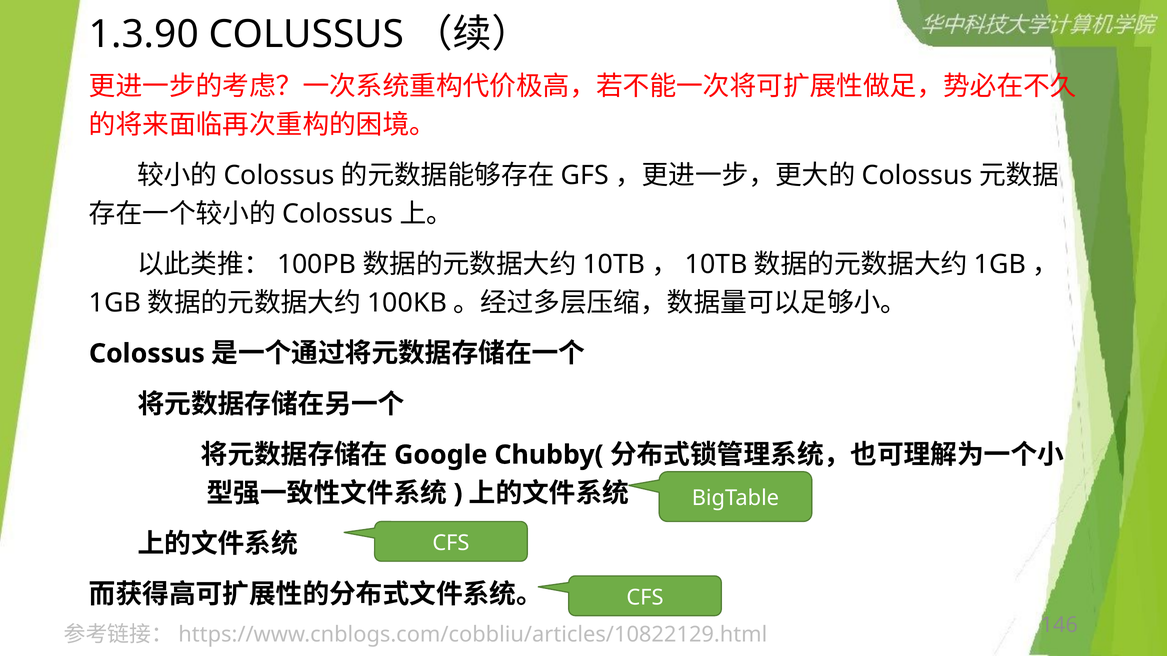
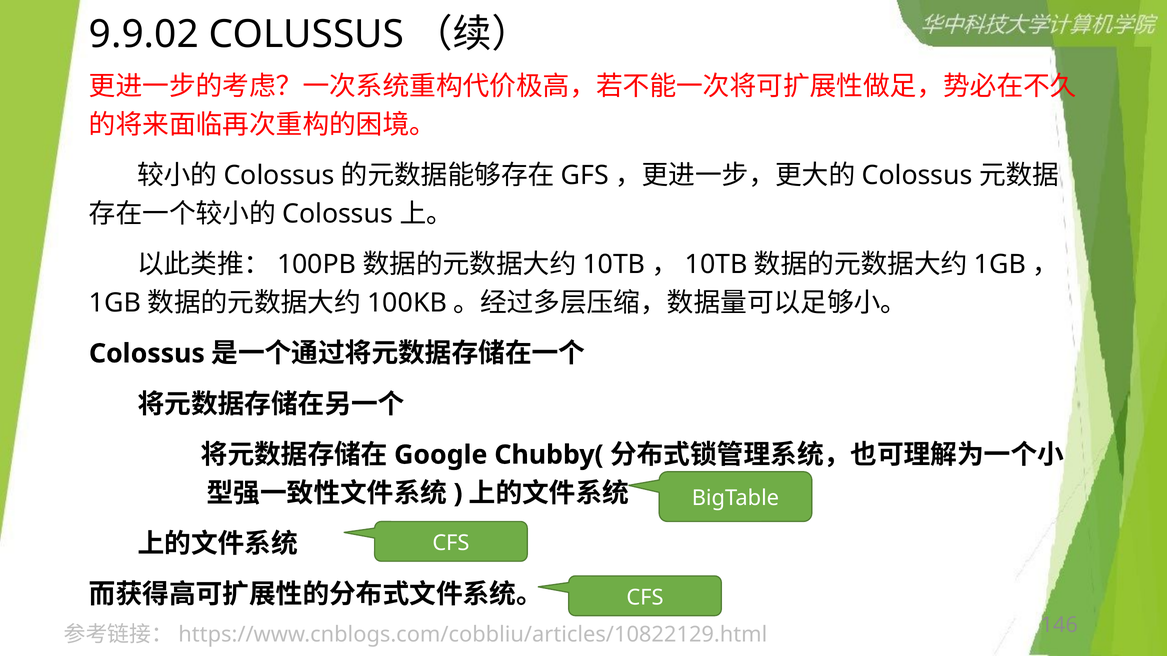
1.3.90: 1.3.90 -> 9.9.02
